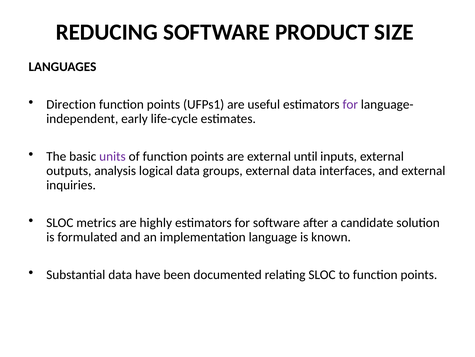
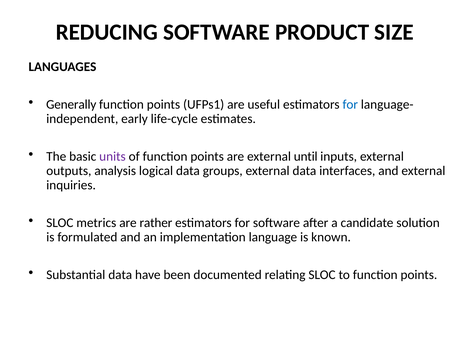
Direction: Direction -> Generally
for at (350, 104) colour: purple -> blue
highly: highly -> rather
